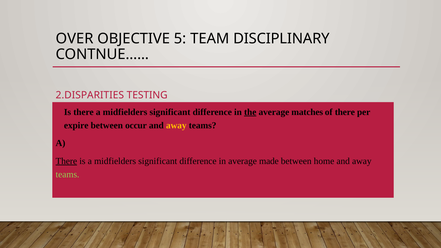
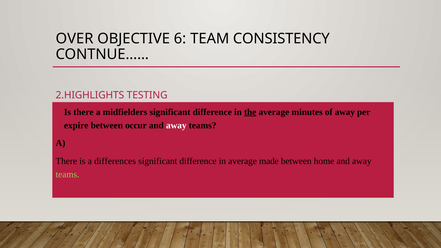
5: 5 -> 6
DISCIPLINARY: DISCIPLINARY -> CONSISTENCY
2.DISPARITIES: 2.DISPARITIES -> 2.HIGHLIGHTS
matches: matches -> minutes
of there: there -> away
away at (176, 125) colour: yellow -> white
There at (66, 161) underline: present -> none
is a midfielders: midfielders -> differences
